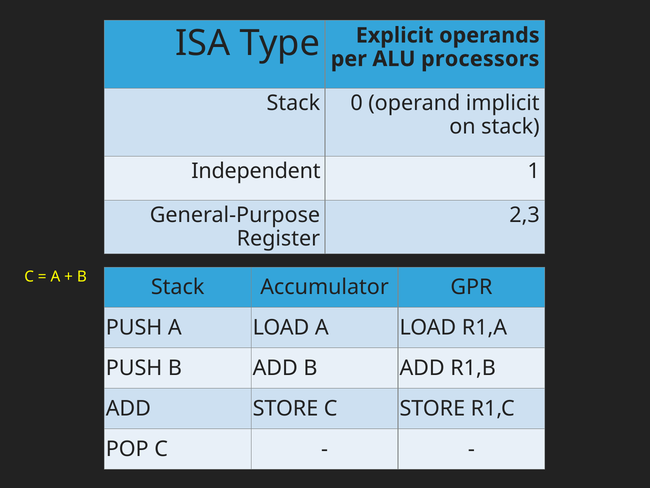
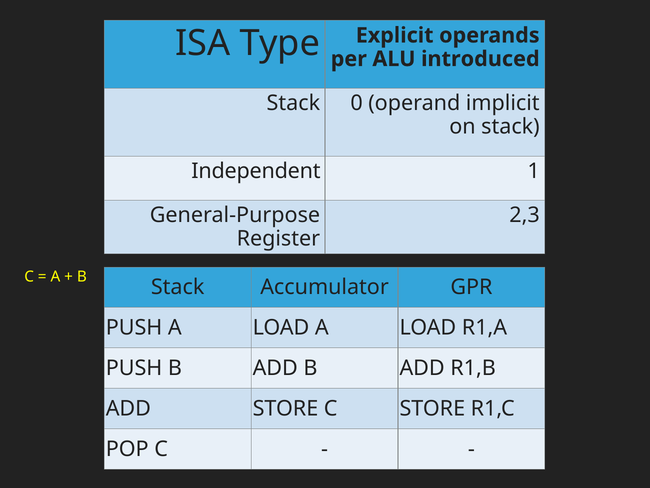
processors: processors -> introduced
